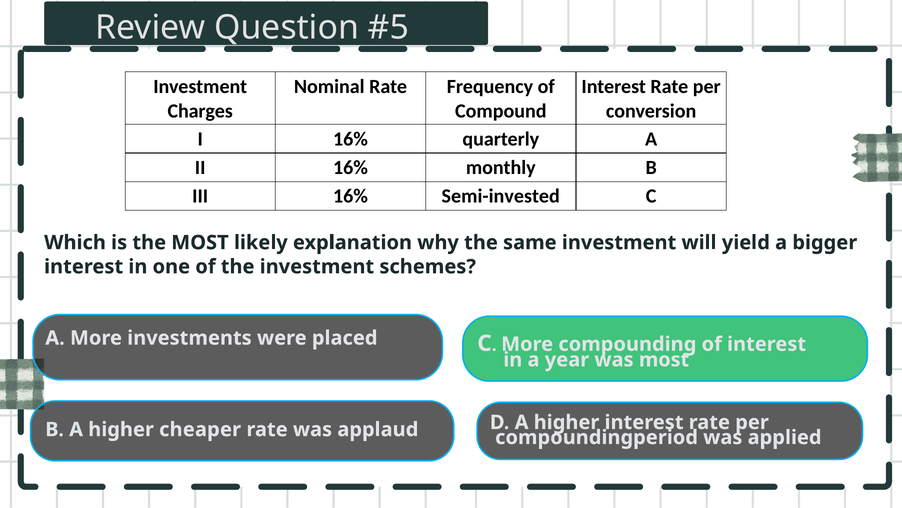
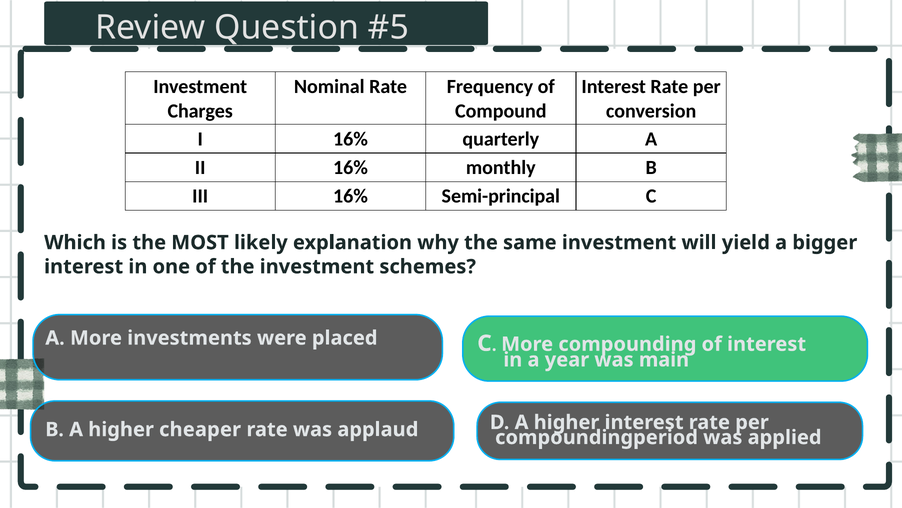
Semi-invested: Semi-invested -> Semi-principal
was most: most -> main
